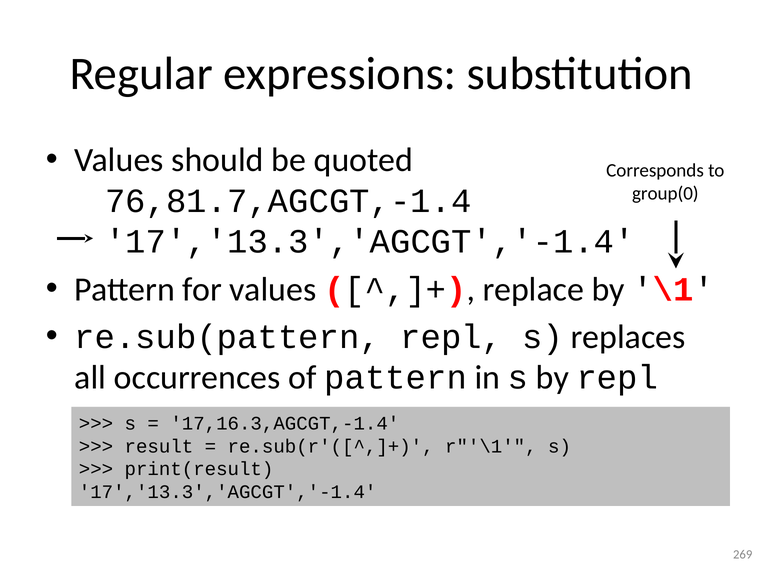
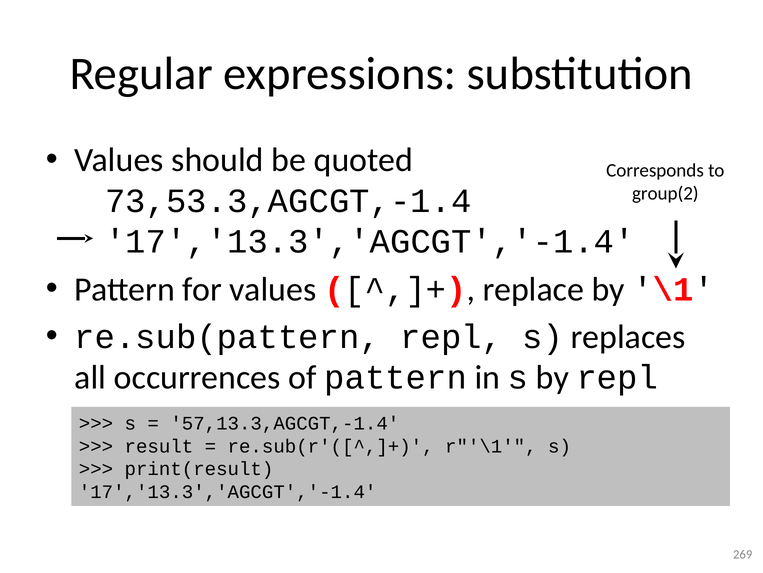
group(0: group(0 -> group(2
76,81.7,AGCGT,-1.4: 76,81.7,AGCGT,-1.4 -> 73,53.3,AGCGT,-1.4
17,16.3,AGCGT,-1.4: 17,16.3,AGCGT,-1.4 -> 57,13.3,AGCGT,-1.4
